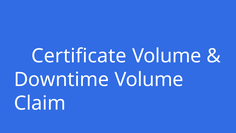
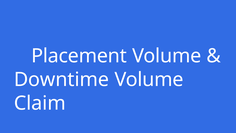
Certificate: Certificate -> Placement
